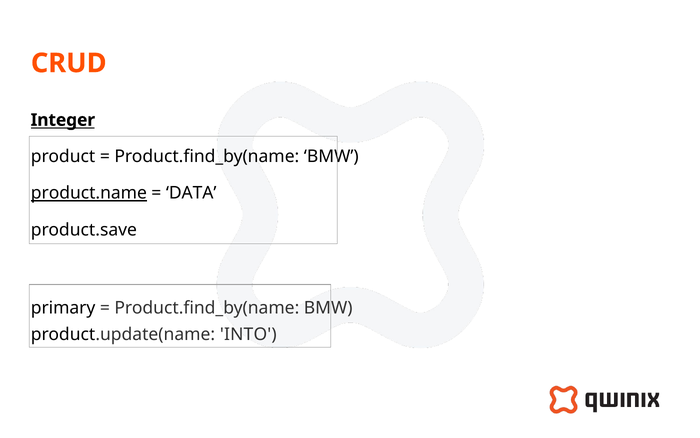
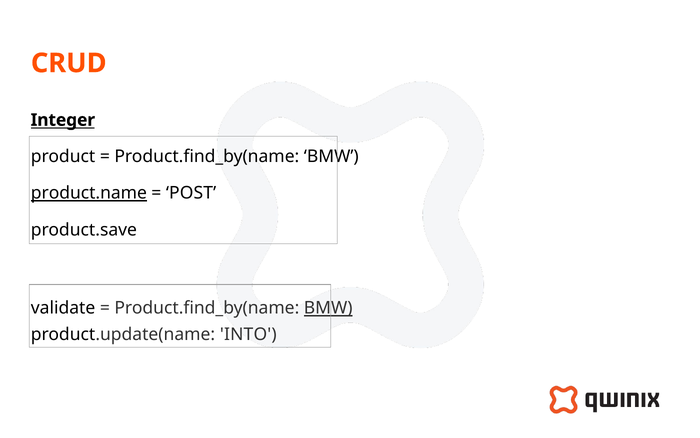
DATA: DATA -> POST
primary: primary -> validate
BMW at (328, 308) underline: none -> present
